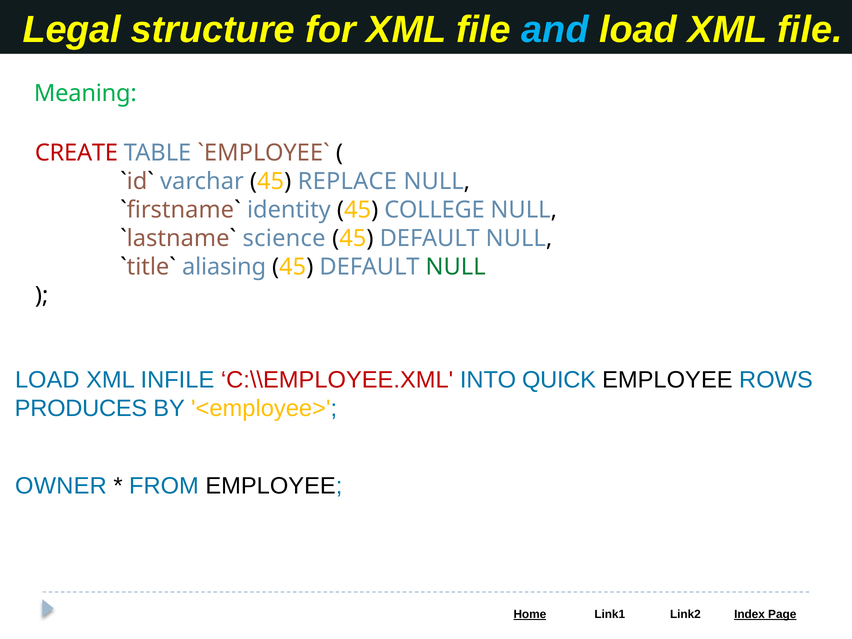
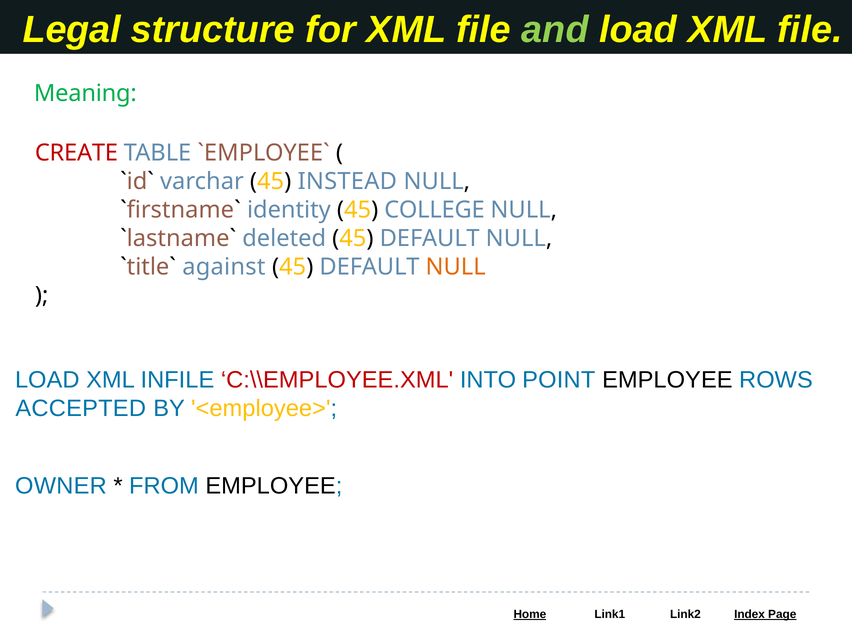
and colour: light blue -> light green
REPLACE: REPLACE -> INSTEAD
science: science -> deleted
aliasing: aliasing -> against
NULL at (456, 267) colour: green -> orange
QUICK: QUICK -> POINT
PRODUCES: PRODUCES -> ACCEPTED
